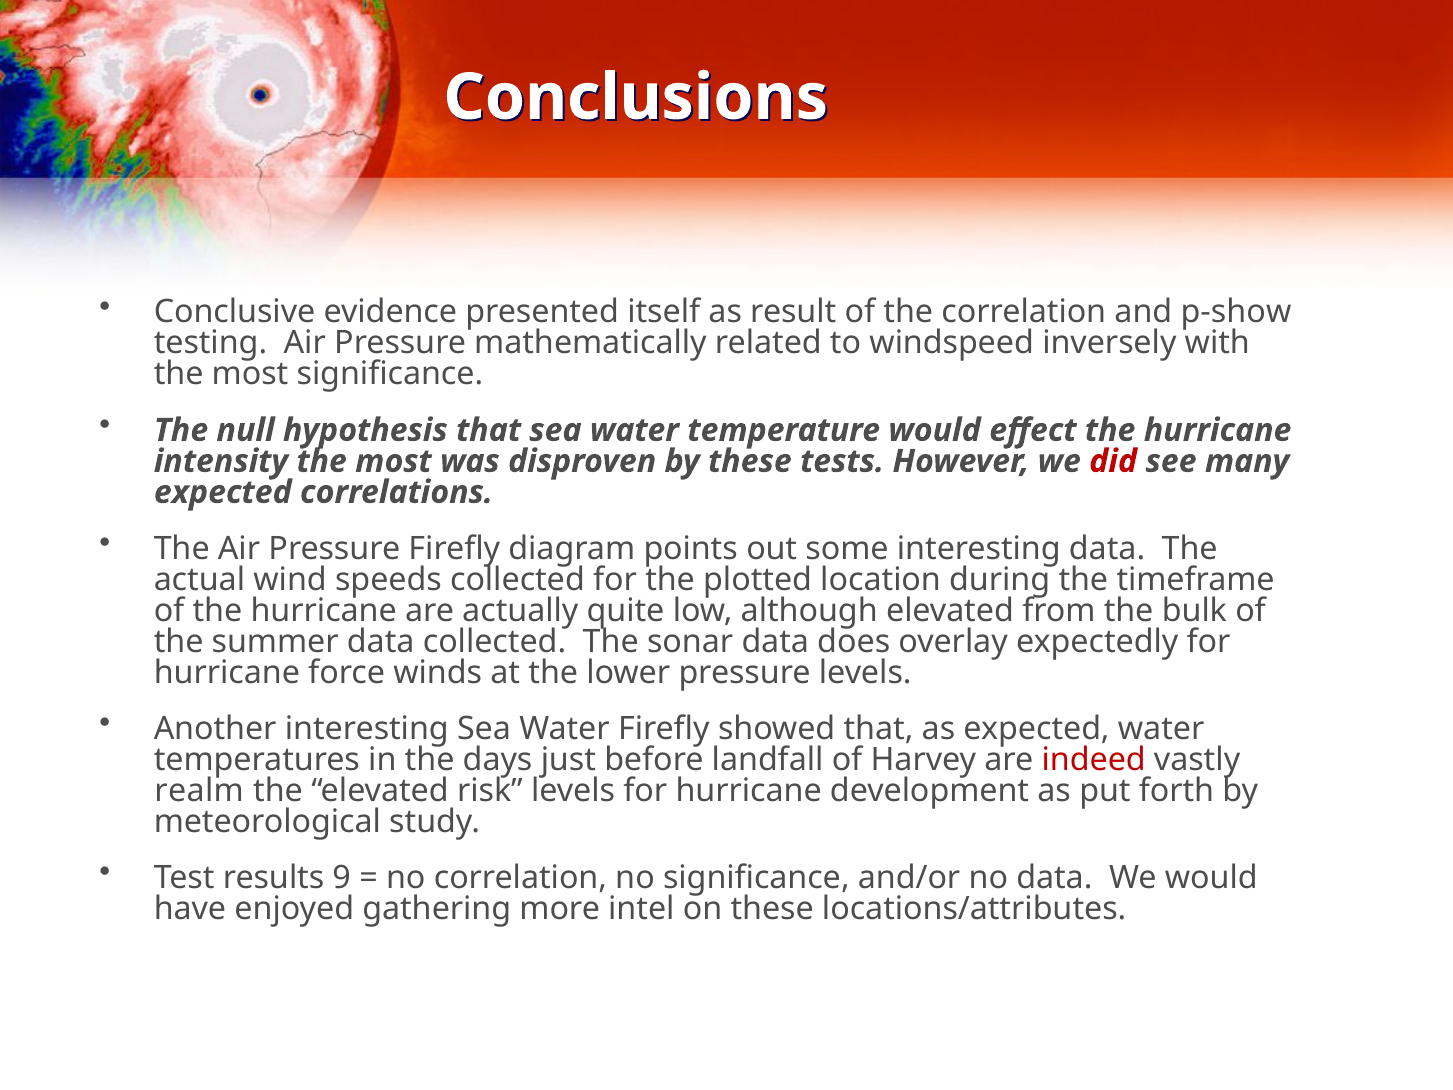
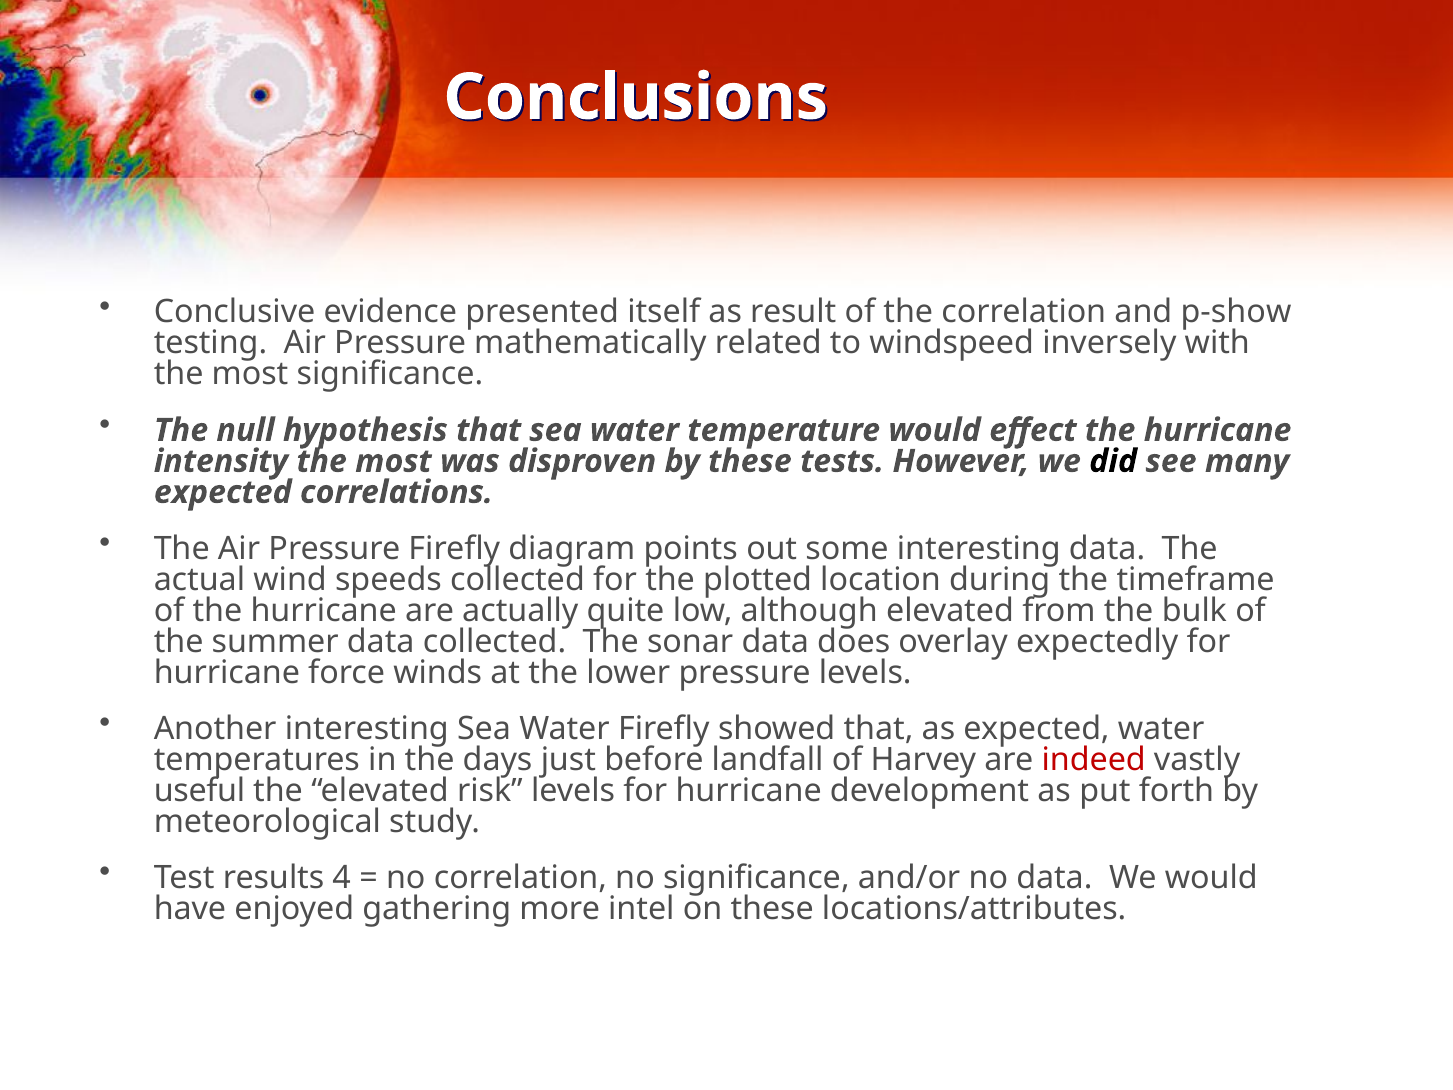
did colour: red -> black
realm: realm -> useful
9: 9 -> 4
